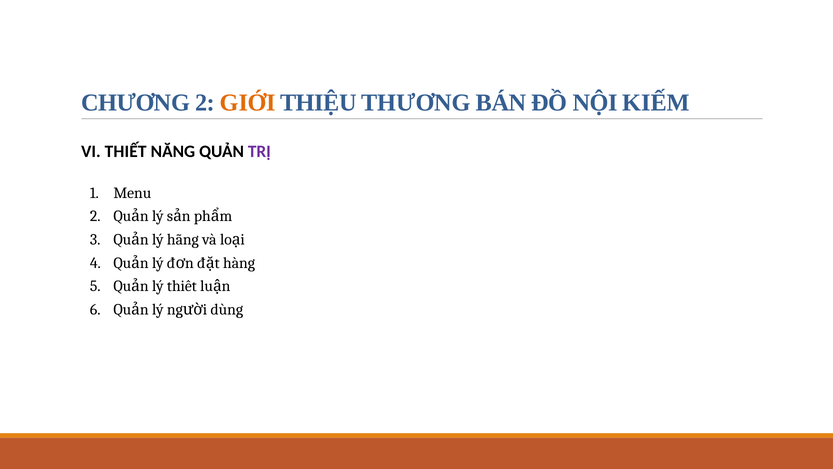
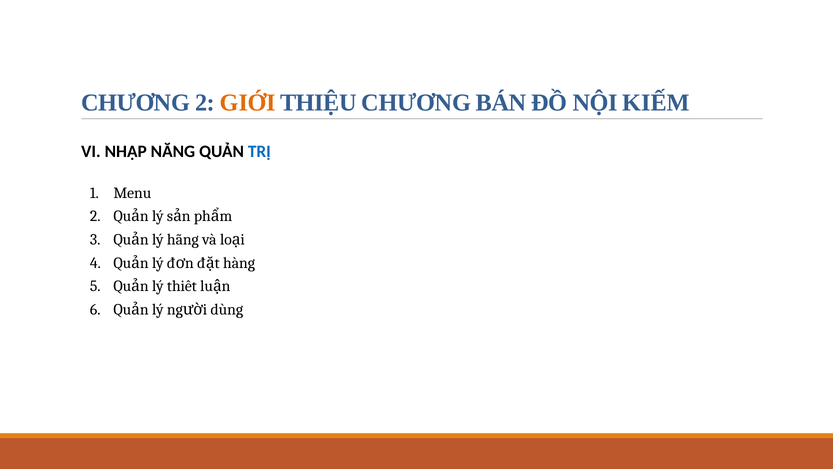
THIỆU THƯƠNG: THƯƠNG -> CHƯƠNG
VI THIẾT: THIẾT -> NHẬP
TRỊ colour: purple -> blue
